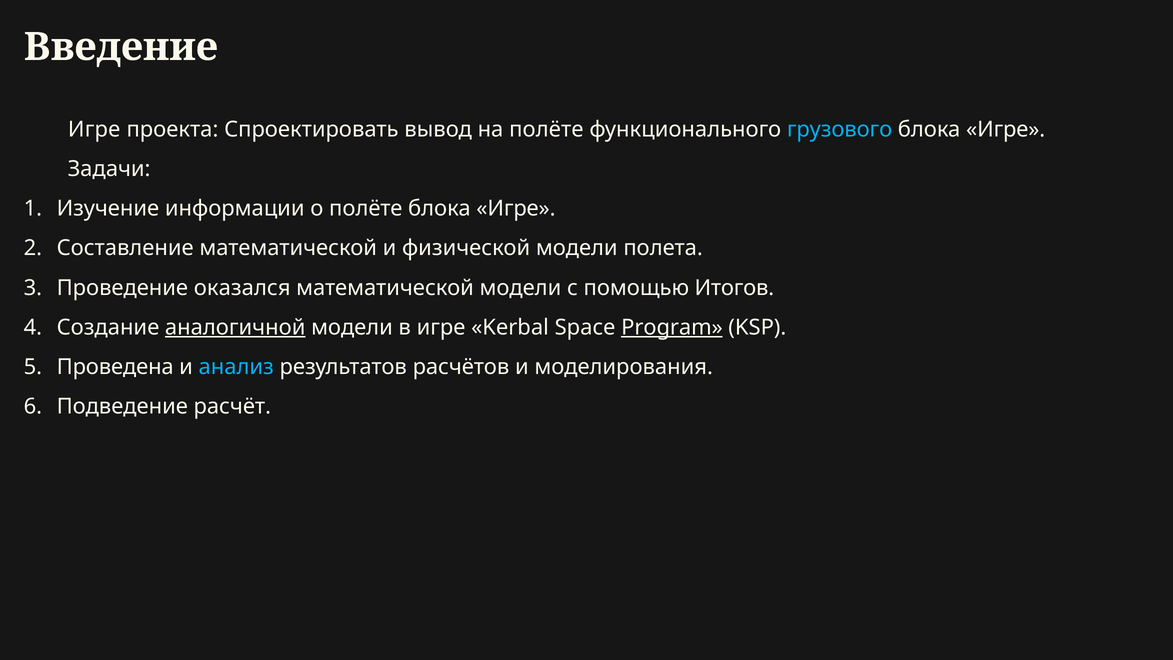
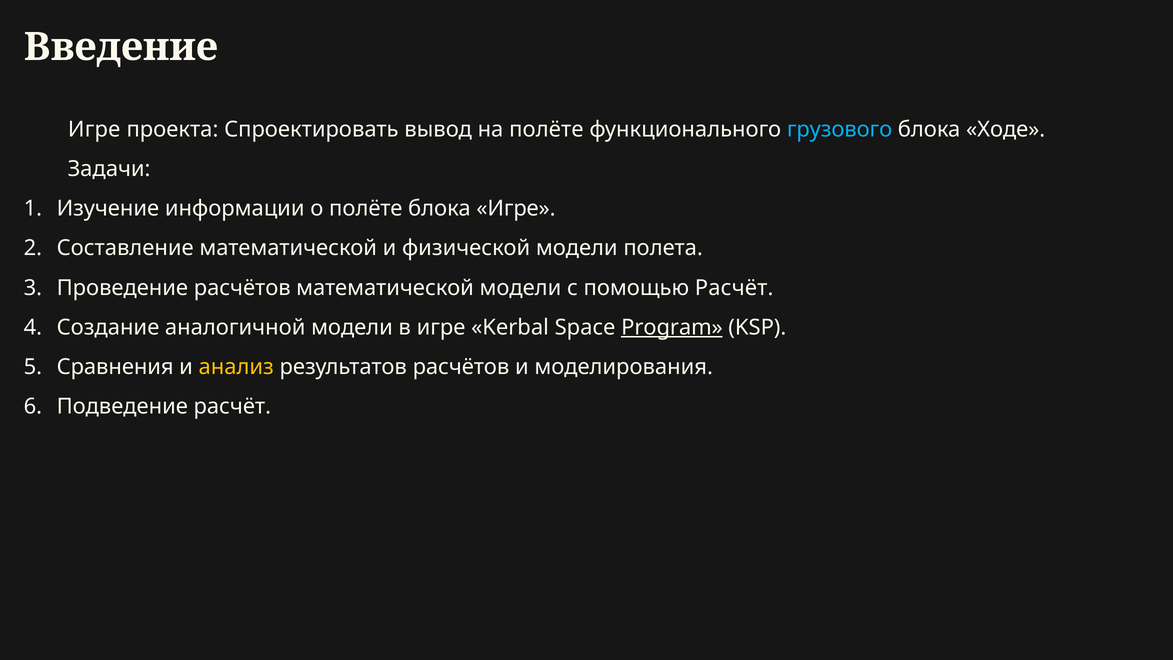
Игре at (1006, 129): Игре -> Ходе
Проведение оказался: оказался -> расчётов
помощью Итогов: Итогов -> Расчёт
аналогичной underline: present -> none
Проведена: Проведена -> Сравнения
анализ colour: light blue -> yellow
